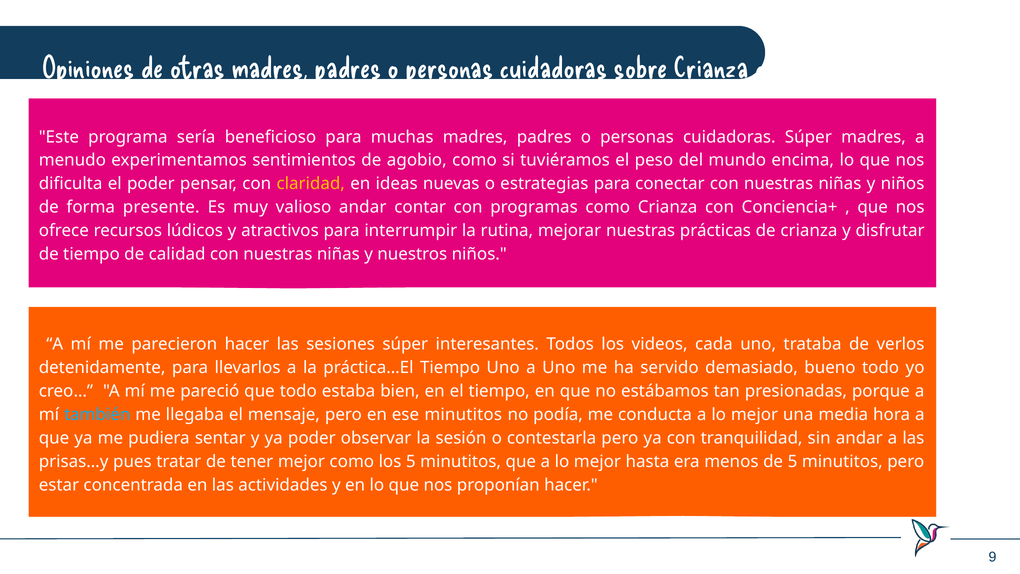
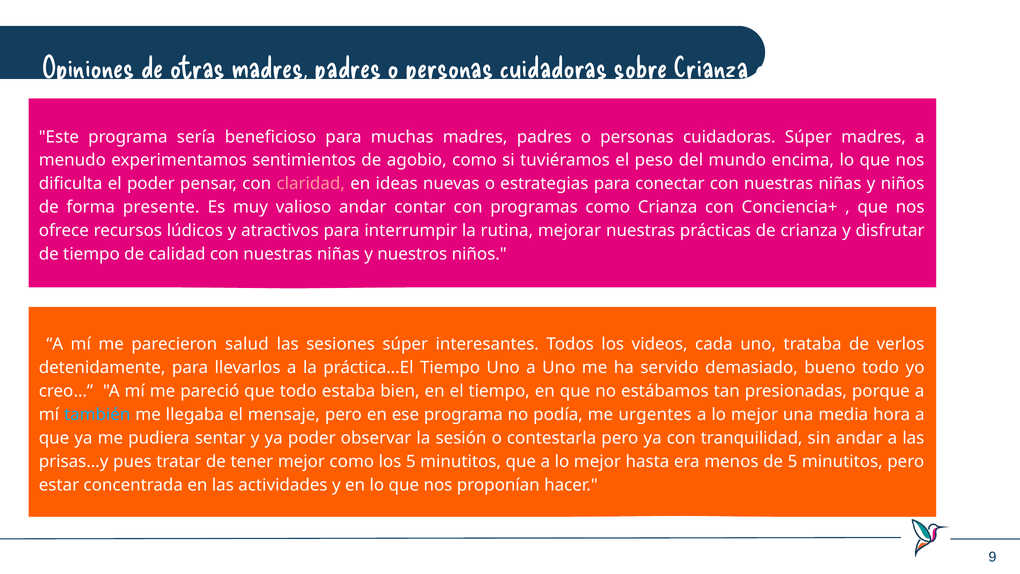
claridad colour: yellow -> pink
parecieron hacer: hacer -> salud
ese minutitos: minutitos -> programa
conducta: conducta -> urgentes
